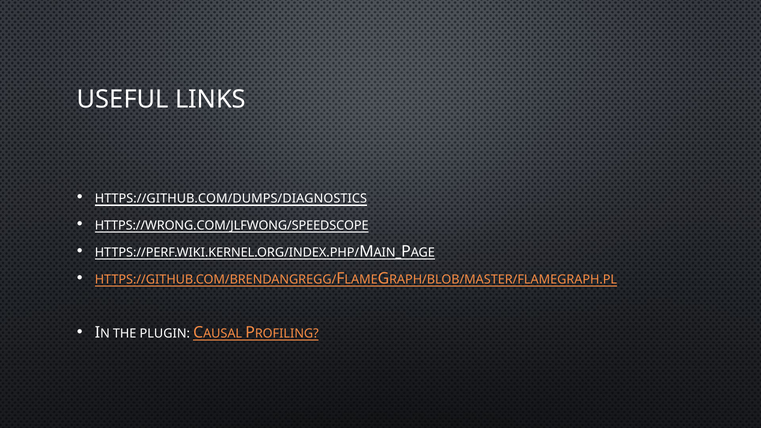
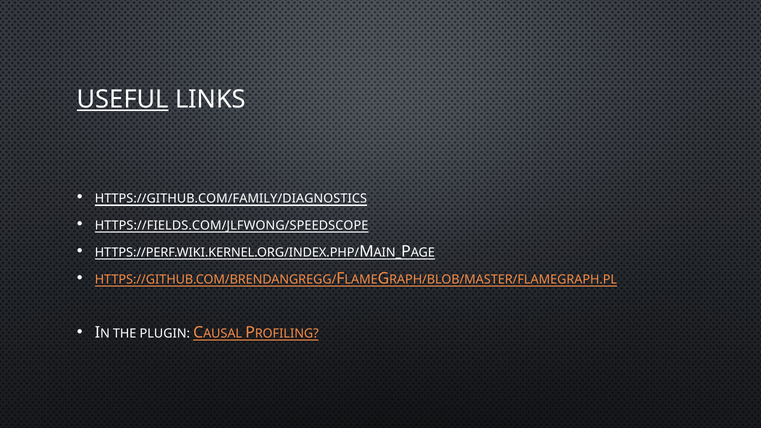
USEFUL underline: none -> present
HTTPS://GITHUB.COM/DUMPS/DIAGNOSTICS: HTTPS://GITHUB.COM/DUMPS/DIAGNOSTICS -> HTTPS://GITHUB.COM/FAMILY/DIAGNOSTICS
HTTPS://WRONG.COM/JLFWONG/SPEEDSCOPE: HTTPS://WRONG.COM/JLFWONG/SPEEDSCOPE -> HTTPS://FIELDS.COM/JLFWONG/SPEEDSCOPE
